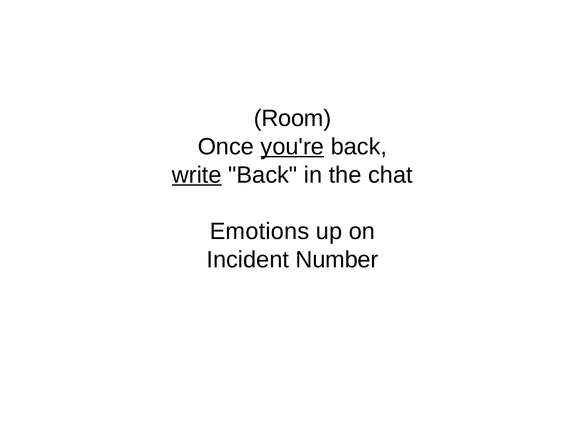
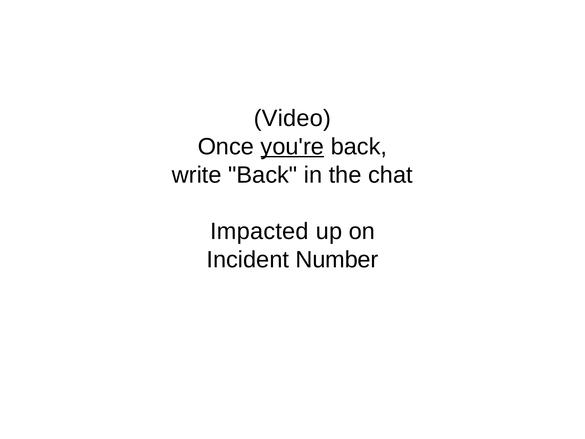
Room: Room -> Video
write underline: present -> none
Emotions: Emotions -> Impacted
